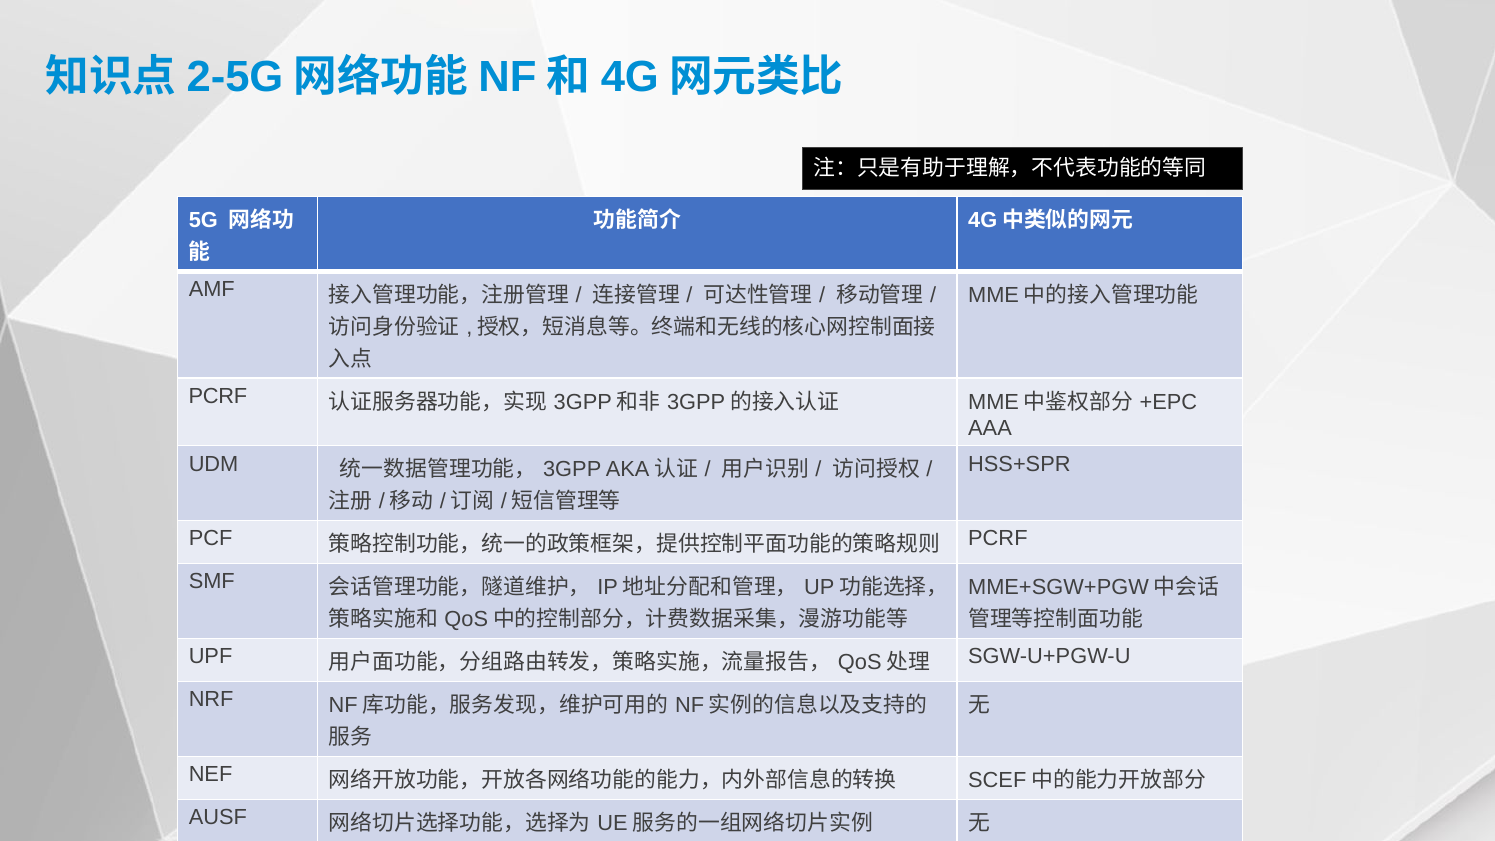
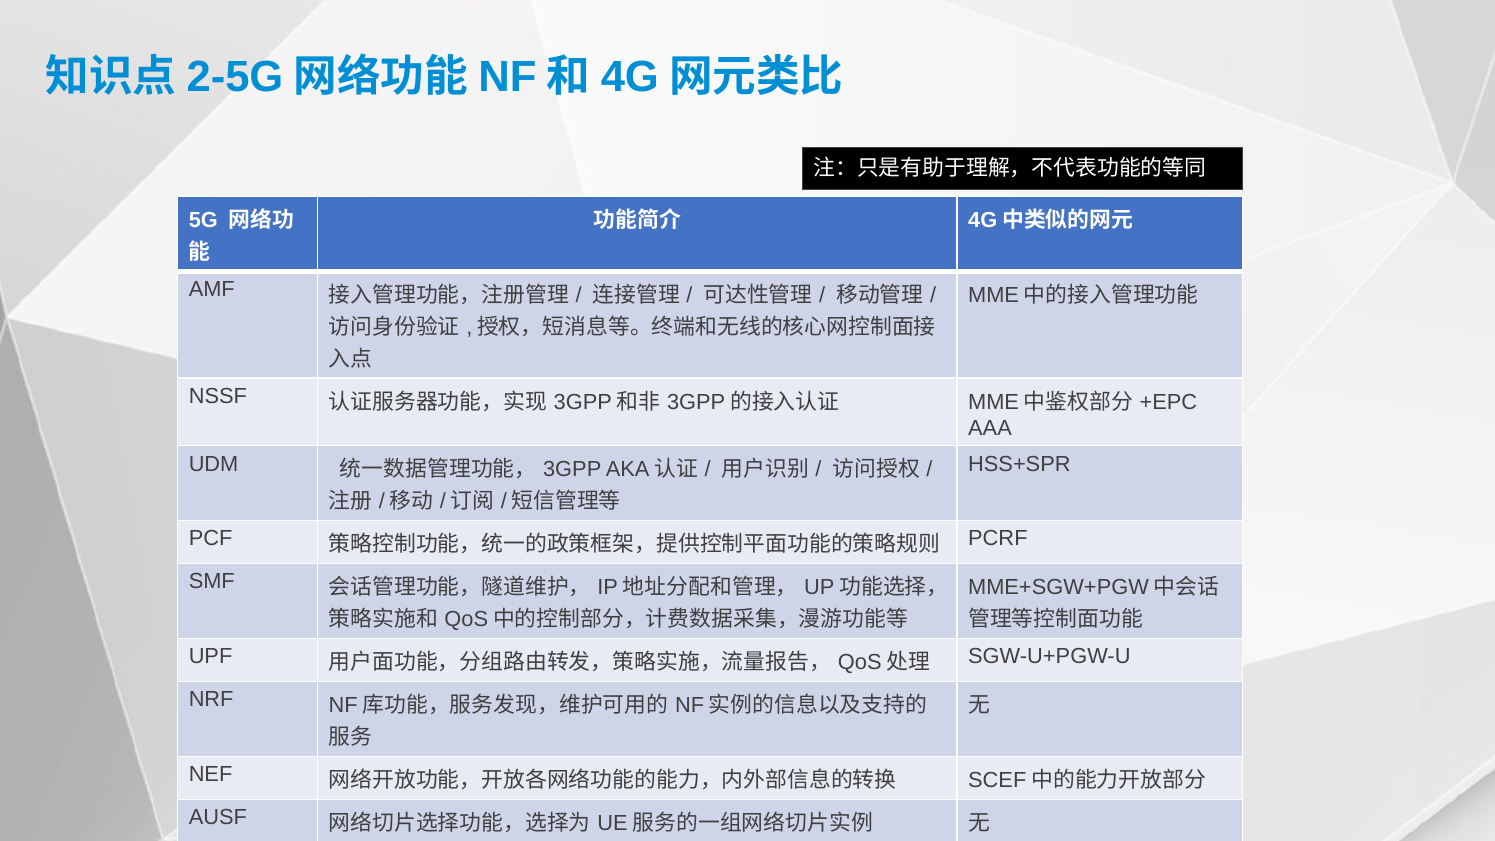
PCRF at (218, 396): PCRF -> NSSF
